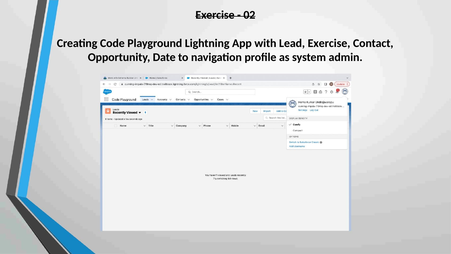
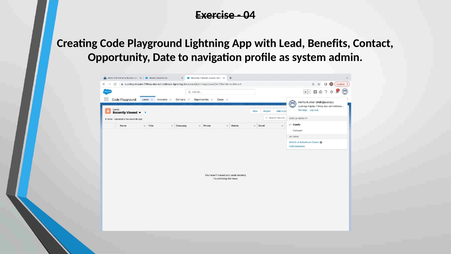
02: 02 -> 04
Lead Exercise: Exercise -> Benefits
